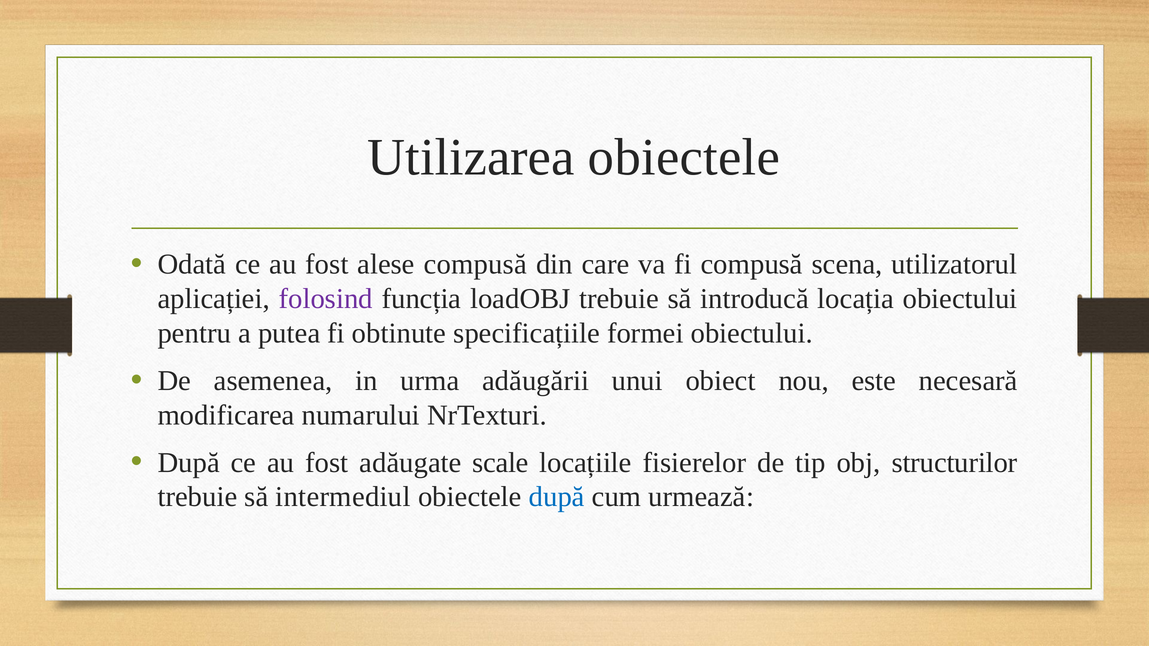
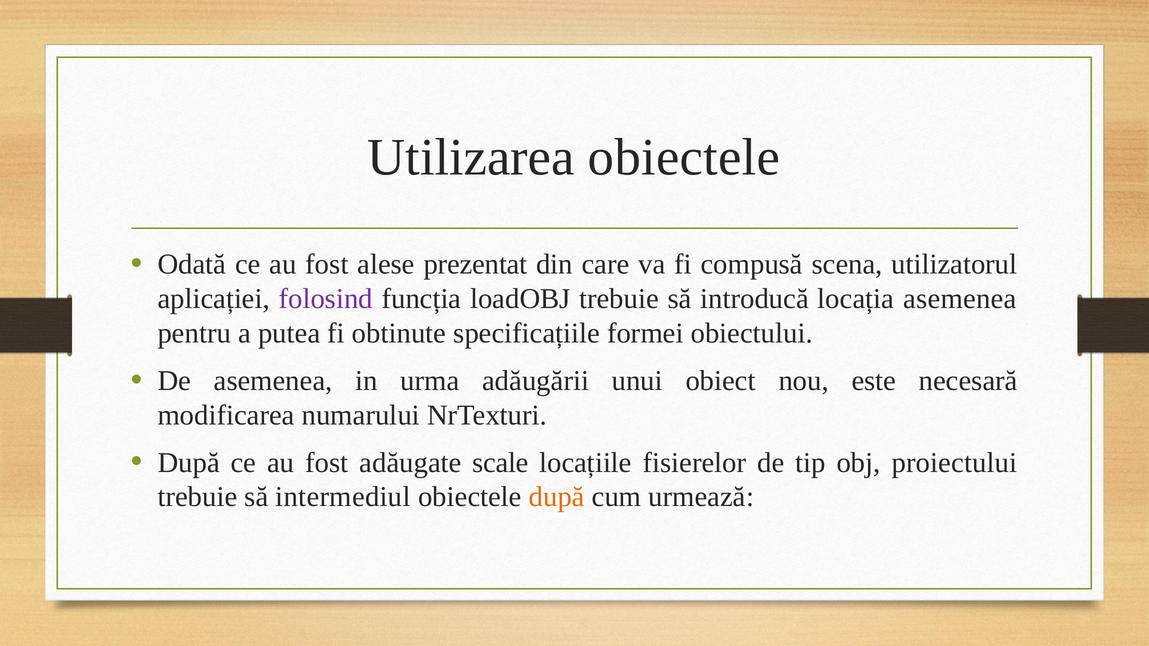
alese compusă: compusă -> prezentat
locația obiectului: obiectului -> asemenea
structurilor: structurilor -> proiectului
după at (557, 497) colour: blue -> orange
